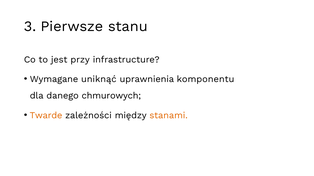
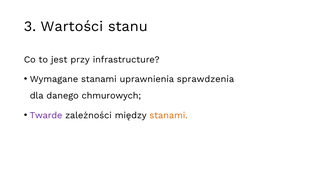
Pierwsze: Pierwsze -> Wartości
Wymagane uniknąć: uniknąć -> stanami
komponentu: komponentu -> sprawdzenia
Twarde colour: orange -> purple
